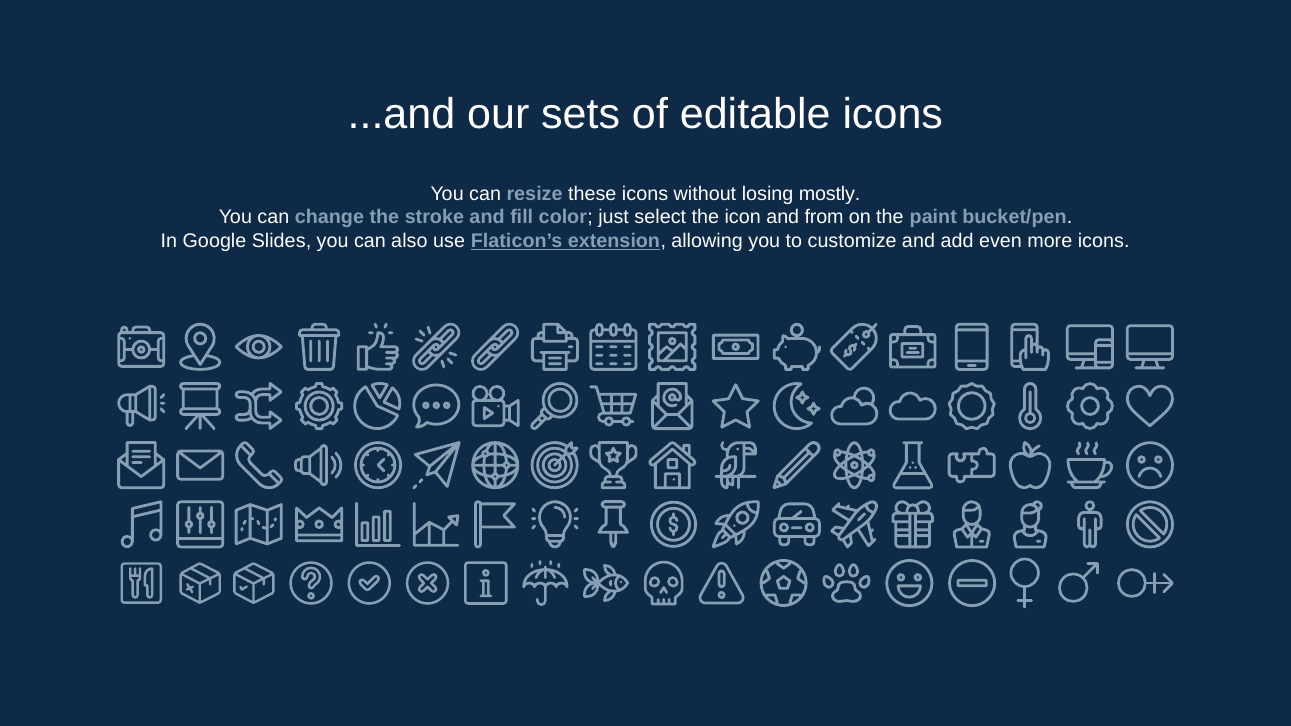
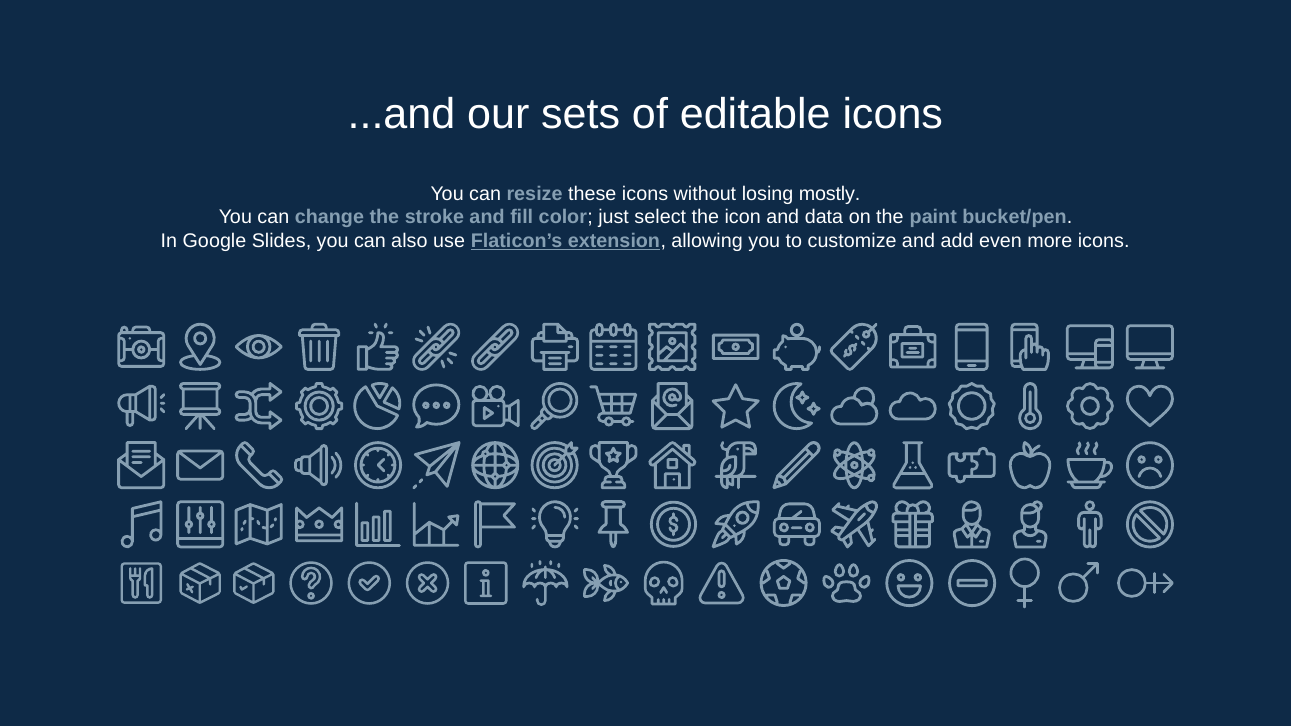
from: from -> data
